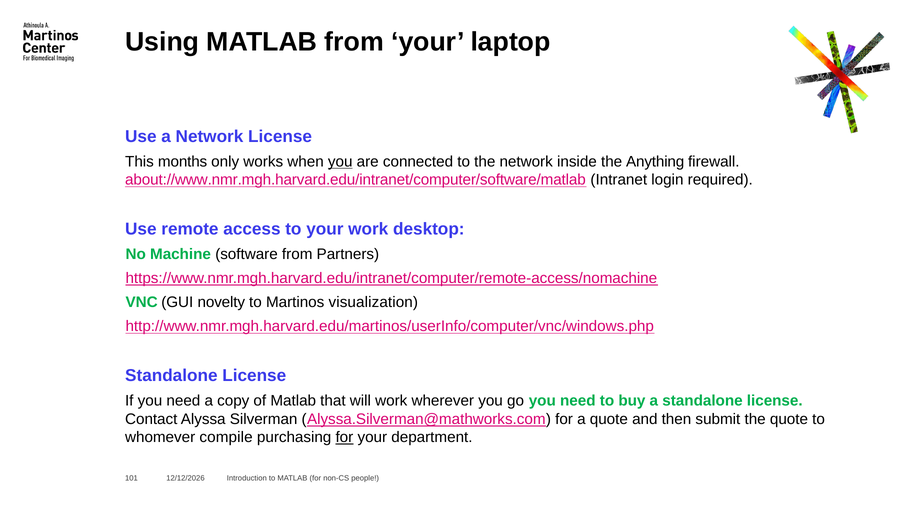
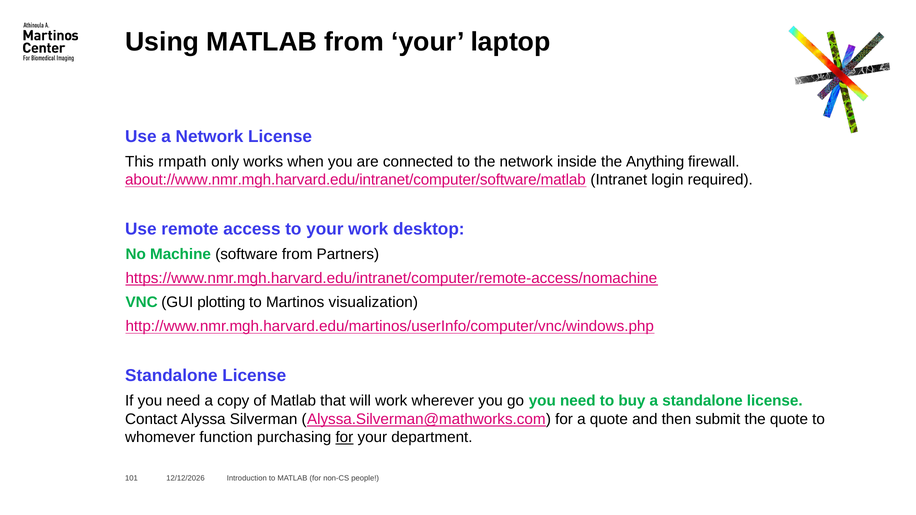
months: months -> rmpath
you at (340, 162) underline: present -> none
novelty: novelty -> plotting
compile: compile -> function
